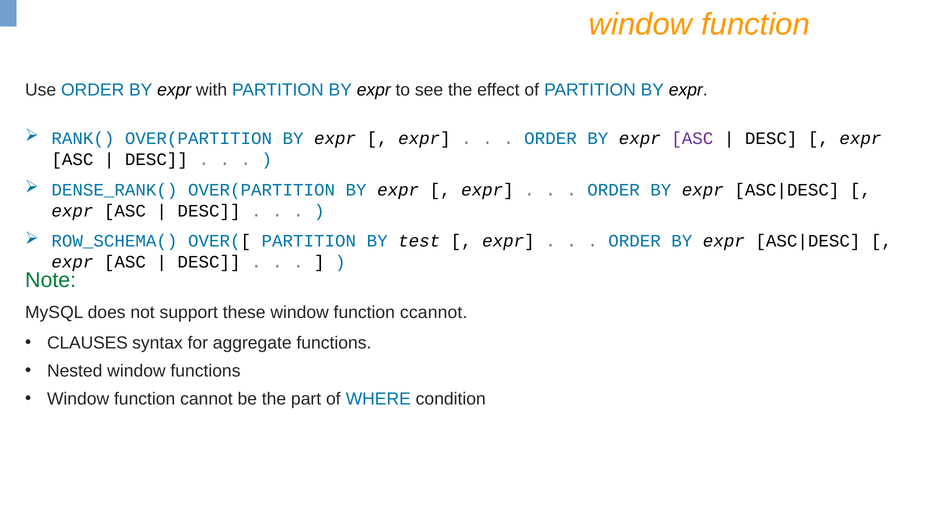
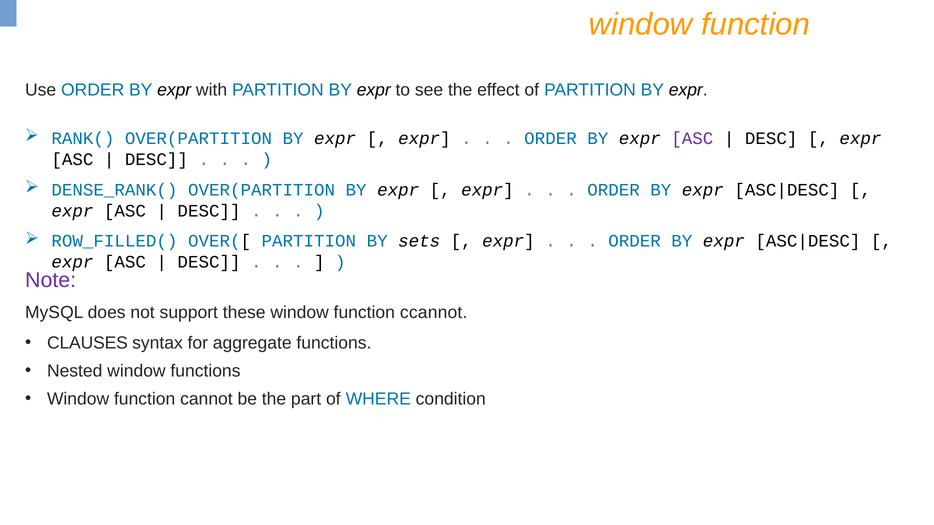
ROW_SCHEMA(: ROW_SCHEMA( -> ROW_FILLED(
test: test -> sets
Note colour: green -> purple
